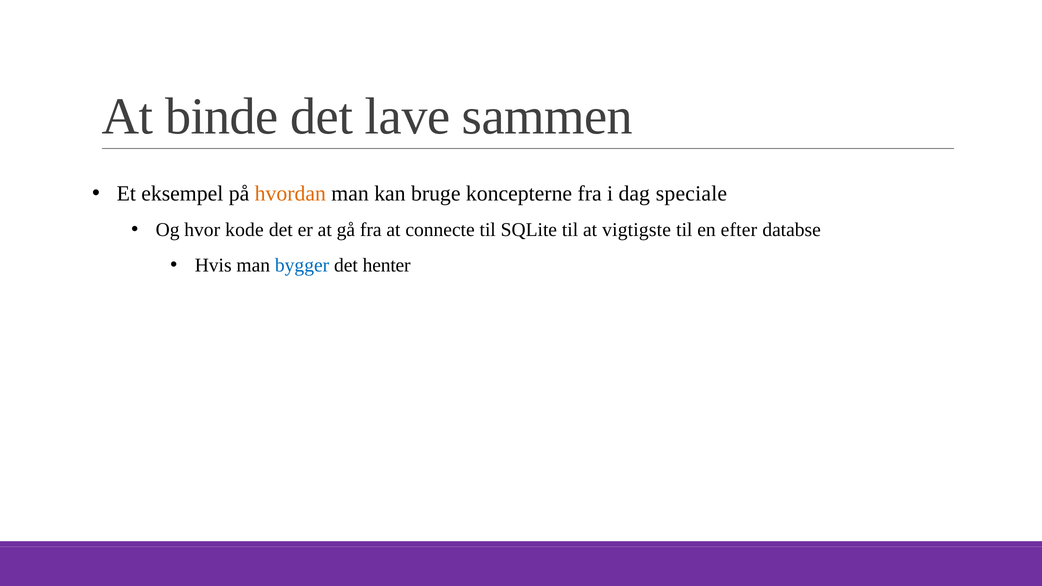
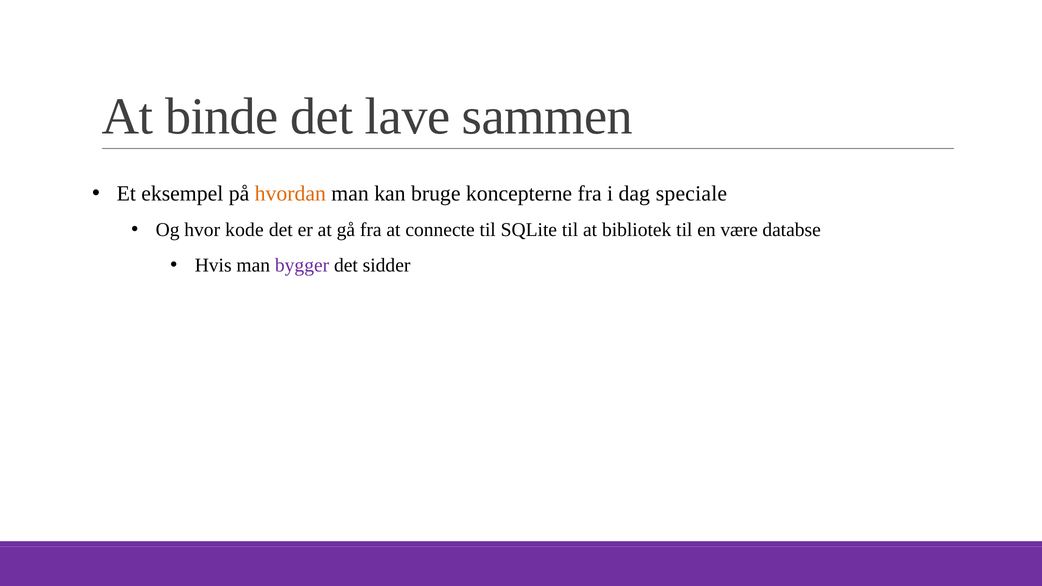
vigtigste: vigtigste -> bibliotek
efter: efter -> være
bygger colour: blue -> purple
henter: henter -> sidder
